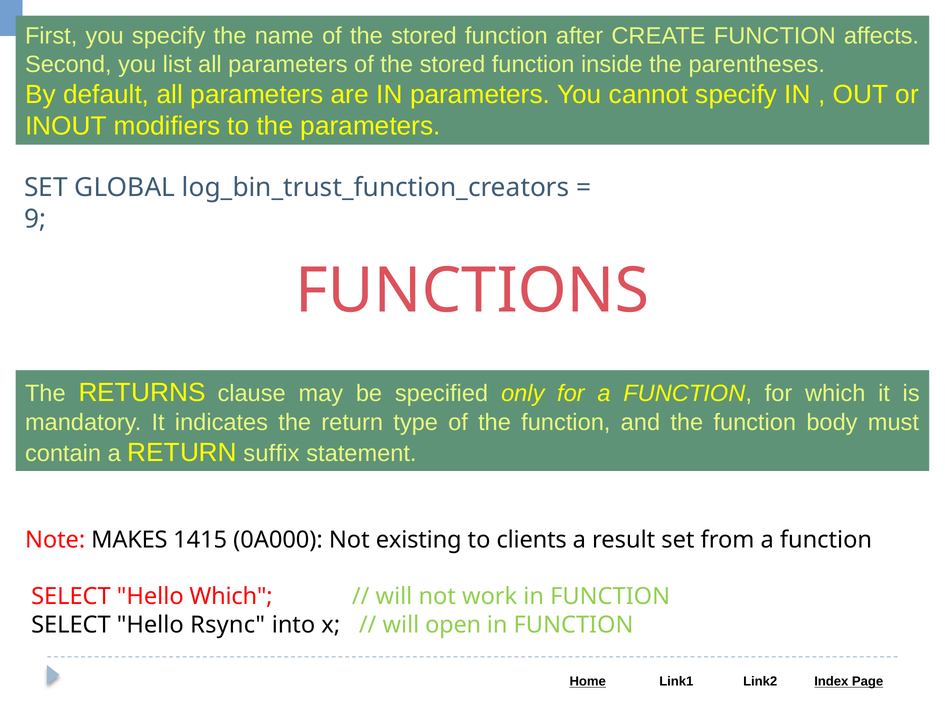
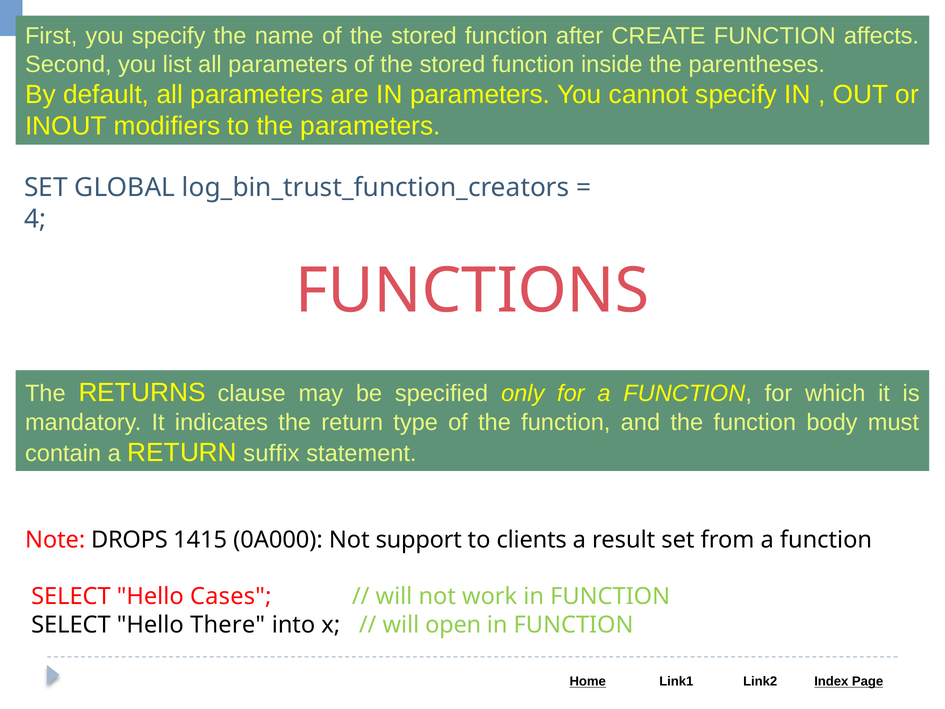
9: 9 -> 4
MAKES: MAKES -> DROPS
existing: existing -> support
Hello Which: Which -> Cases
Rsync: Rsync -> There
